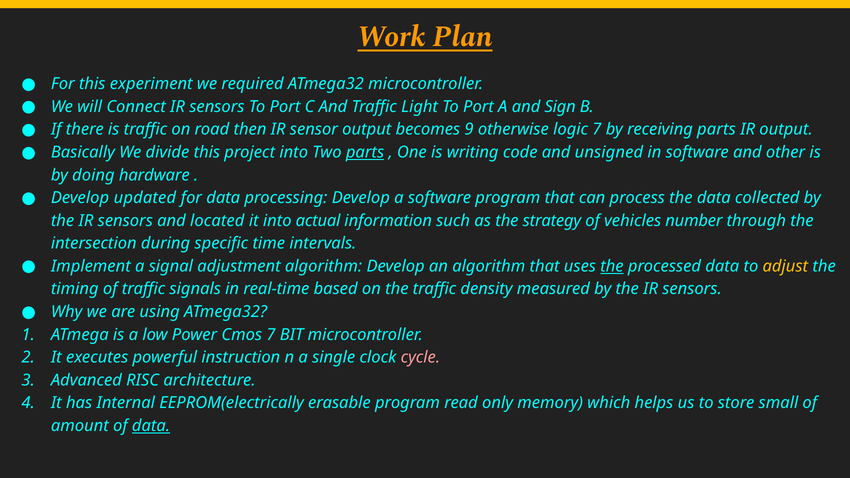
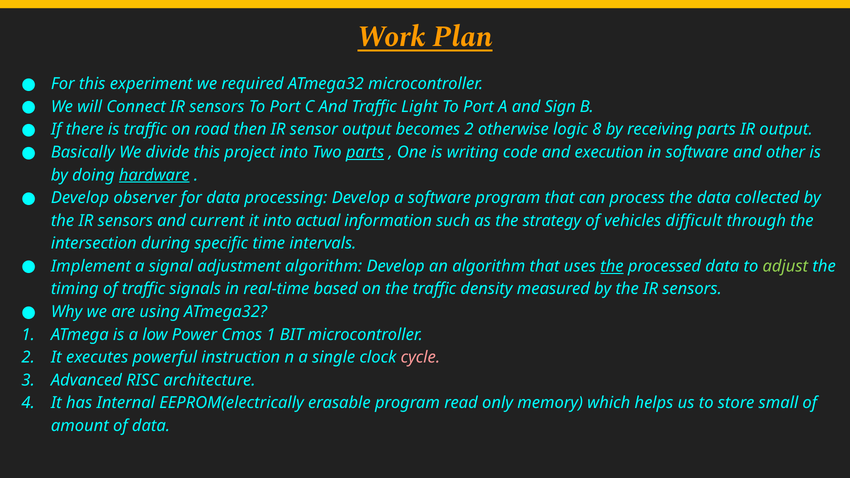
becomes 9: 9 -> 2
logic 7: 7 -> 8
unsigned: unsigned -> execution
hardware underline: none -> present
updated: updated -> observer
located: located -> current
number: number -> difficult
adjust colour: yellow -> light green
Cmos 7: 7 -> 1
data at (151, 426) underline: present -> none
